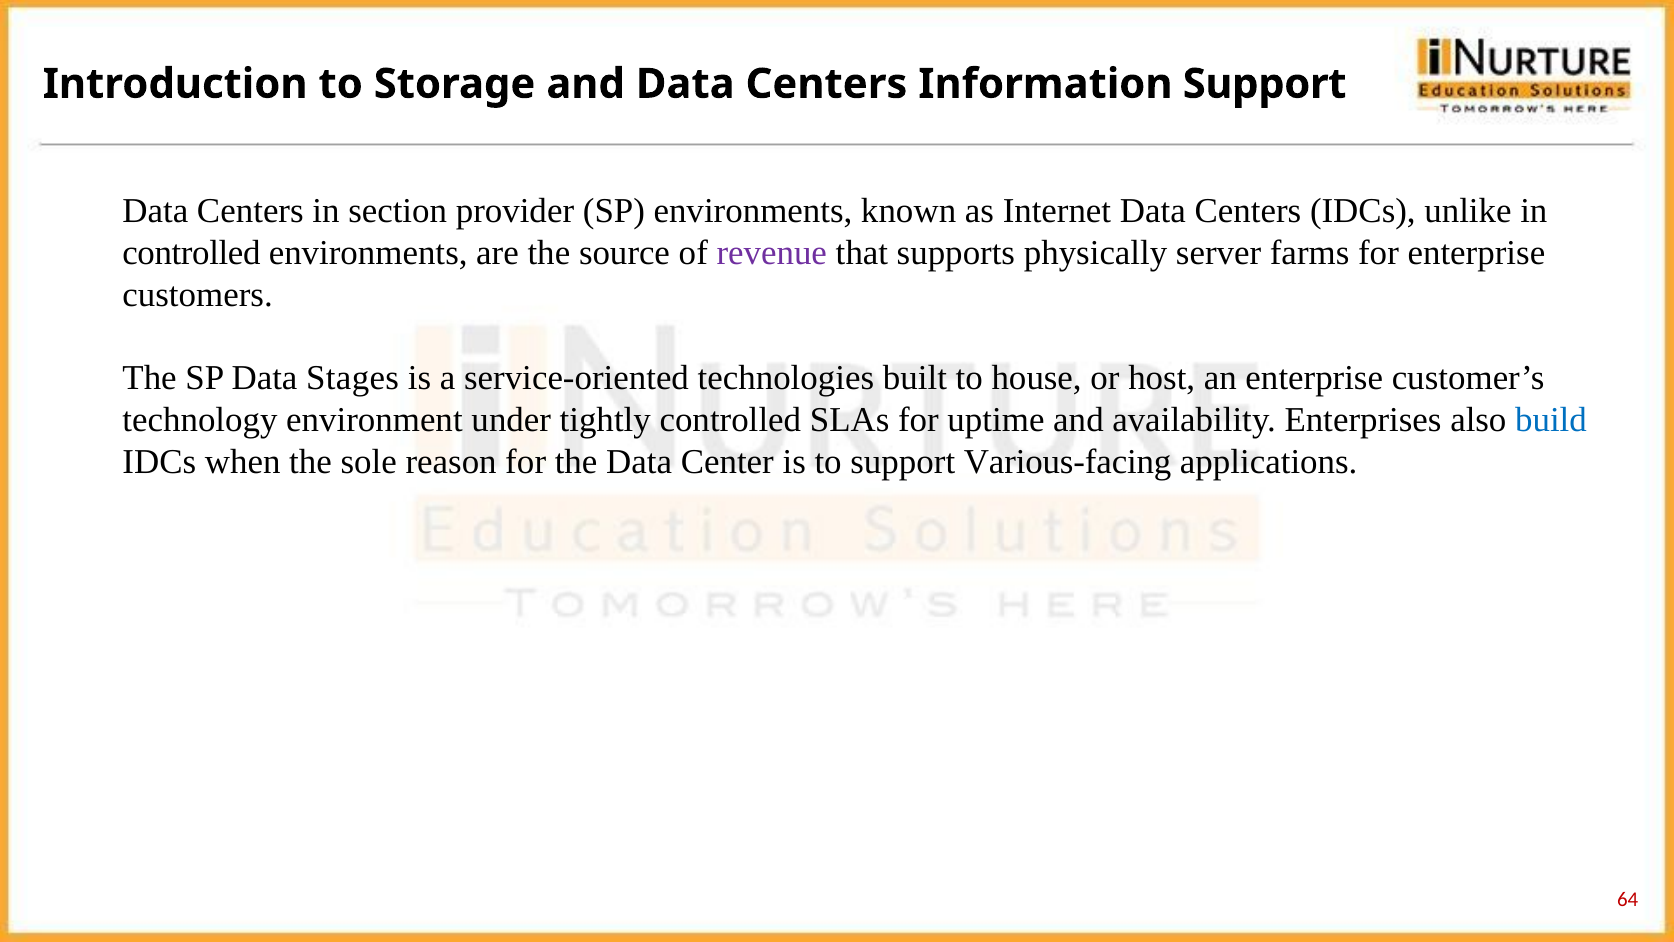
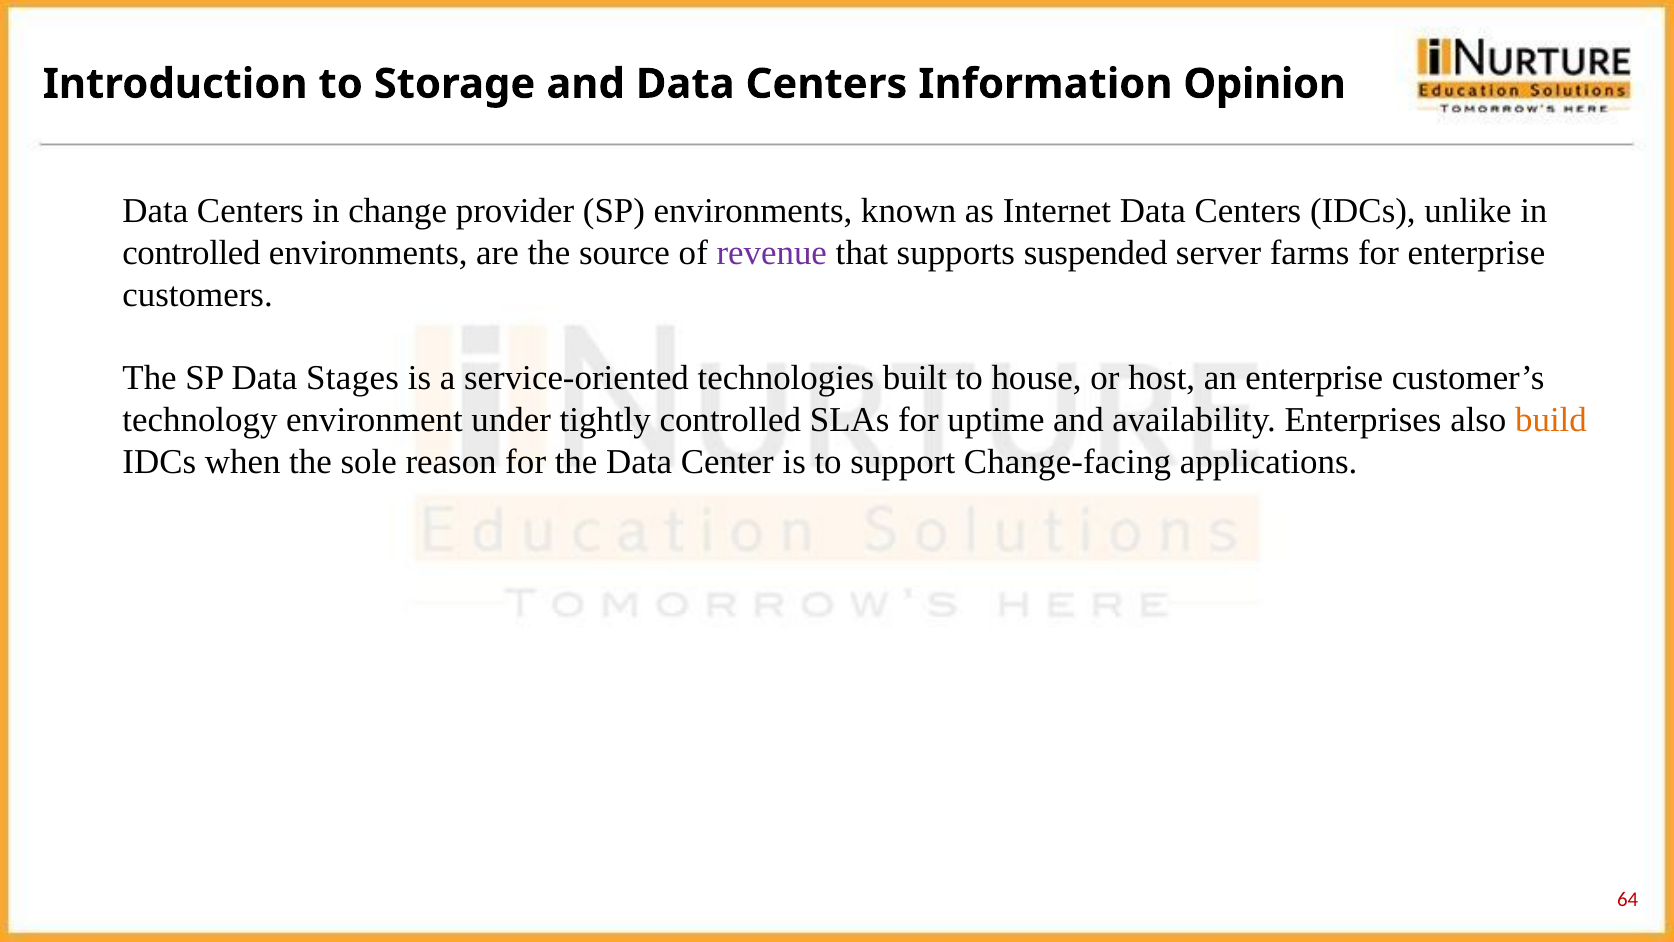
Information Support: Support -> Opinion
section: section -> change
physically: physically -> suspended
build colour: blue -> orange
Various-facing: Various-facing -> Change-facing
